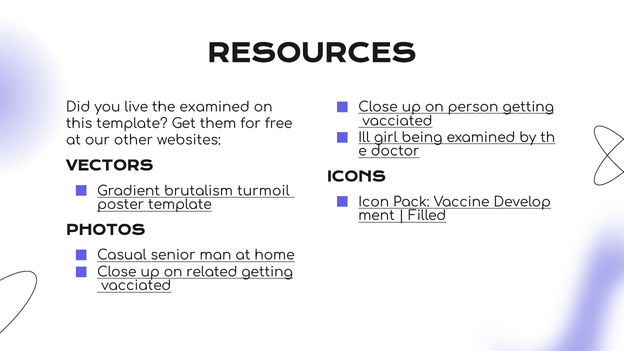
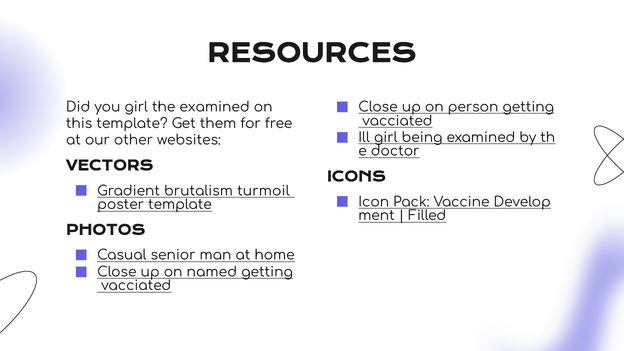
you live: live -> girl
related: related -> named
